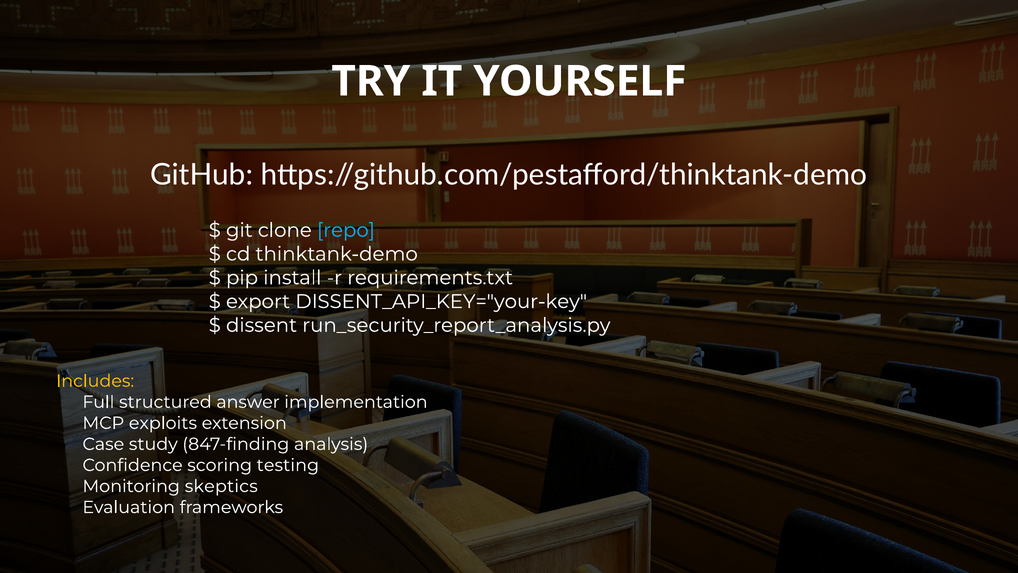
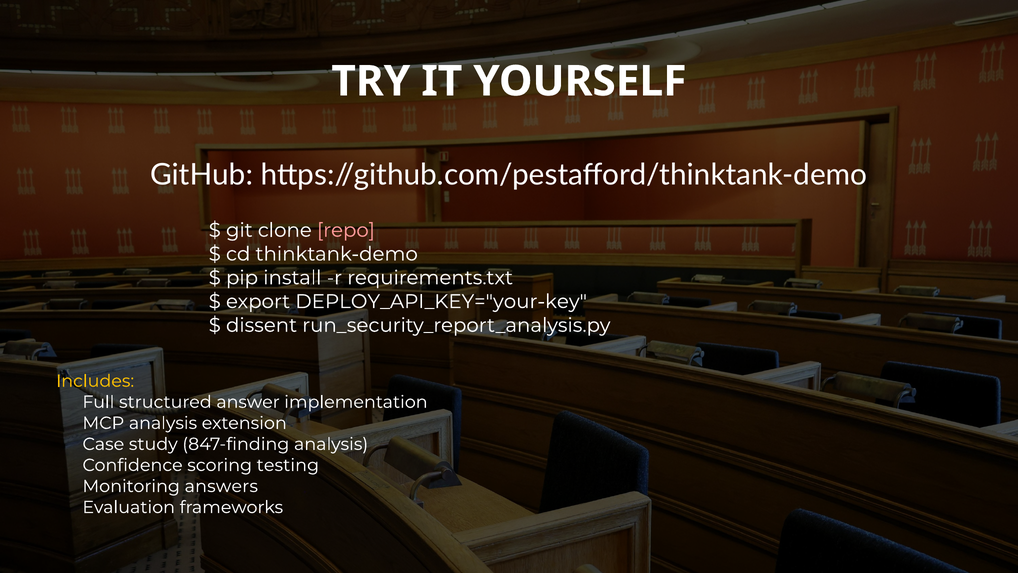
repo colour: light blue -> pink
DISSENT_API_KEY="your-key: DISSENT_API_KEY="your-key -> DEPLOY_API_KEY="your-key
MCP exploits: exploits -> analysis
skeptics: skeptics -> answers
